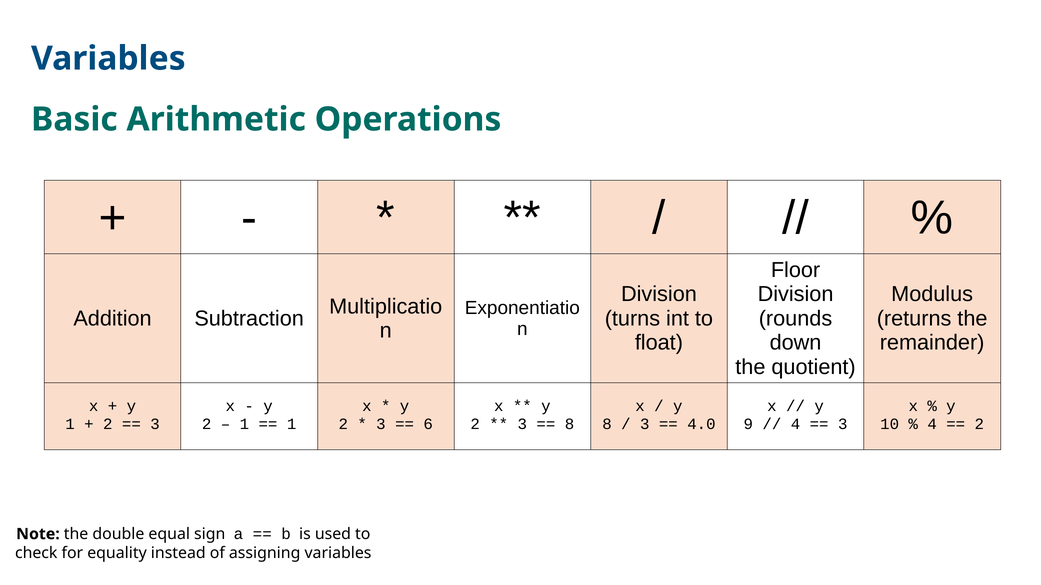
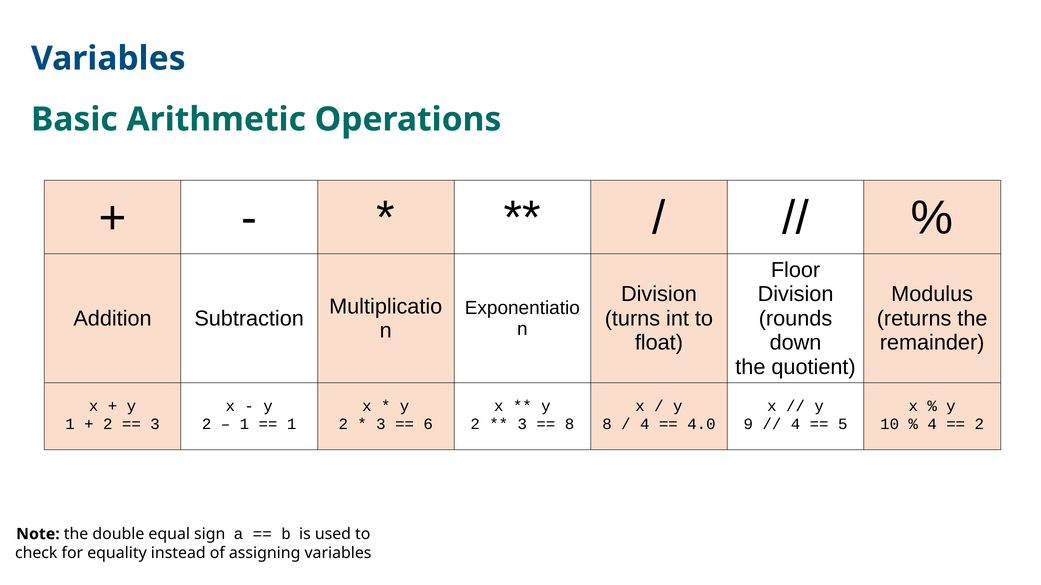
3 at (645, 424): 3 -> 4
3 at (843, 424): 3 -> 5
